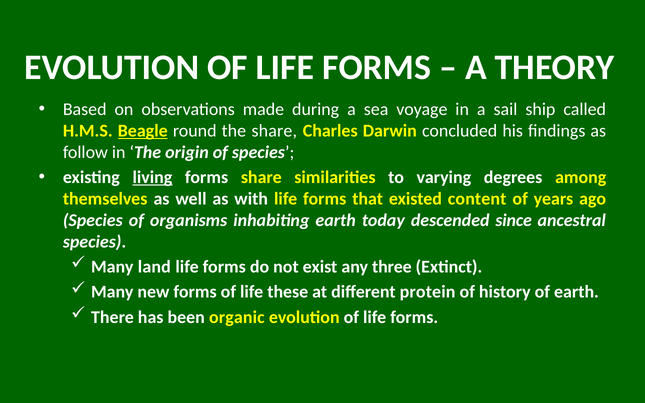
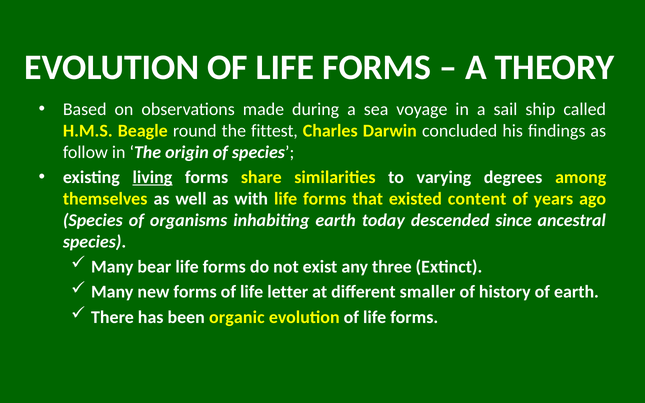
Beagle underline: present -> none
the share: share -> fittest
land: land -> bear
these: these -> letter
protein: protein -> smaller
